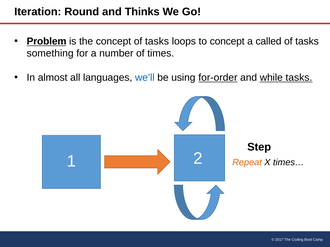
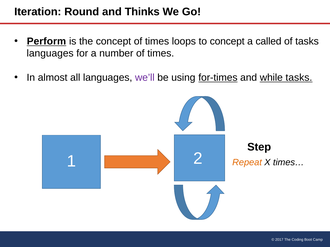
Problem: Problem -> Perform
concept of tasks: tasks -> times
something at (50, 54): something -> languages
we’ll colour: blue -> purple
for-order: for-order -> for-times
